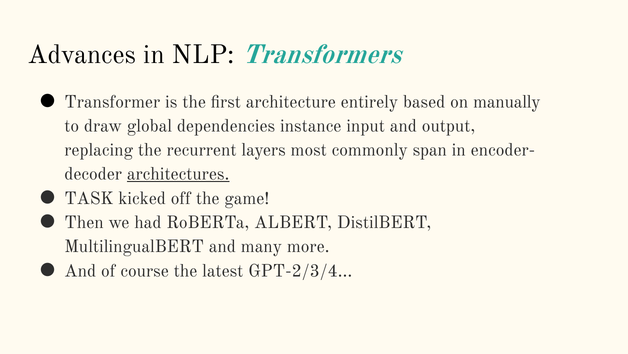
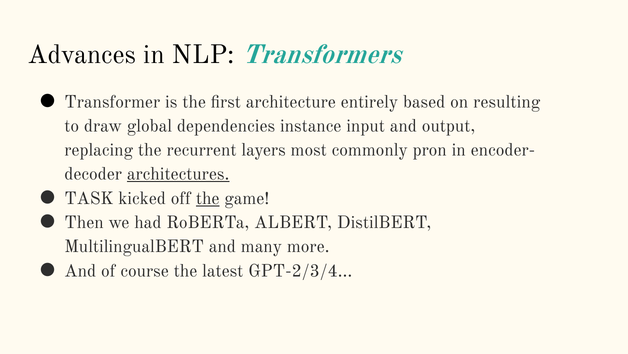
manually: manually -> resulting
span: span -> pron
the at (208, 198) underline: none -> present
